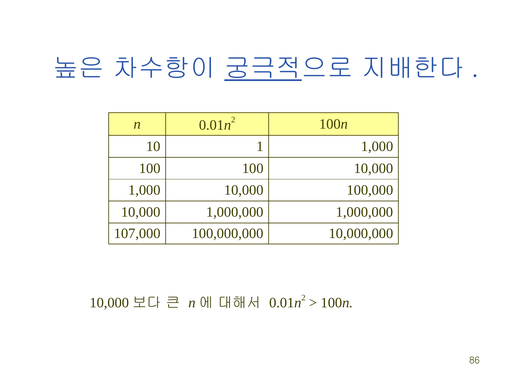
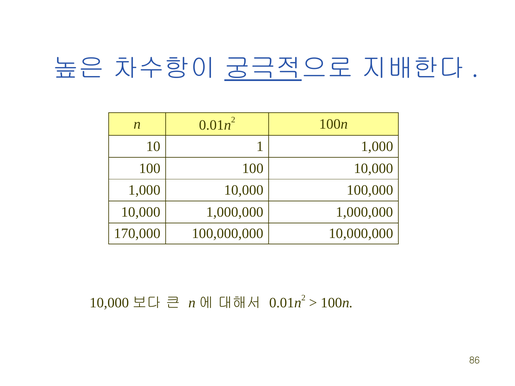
107,000: 107,000 -> 170,000
